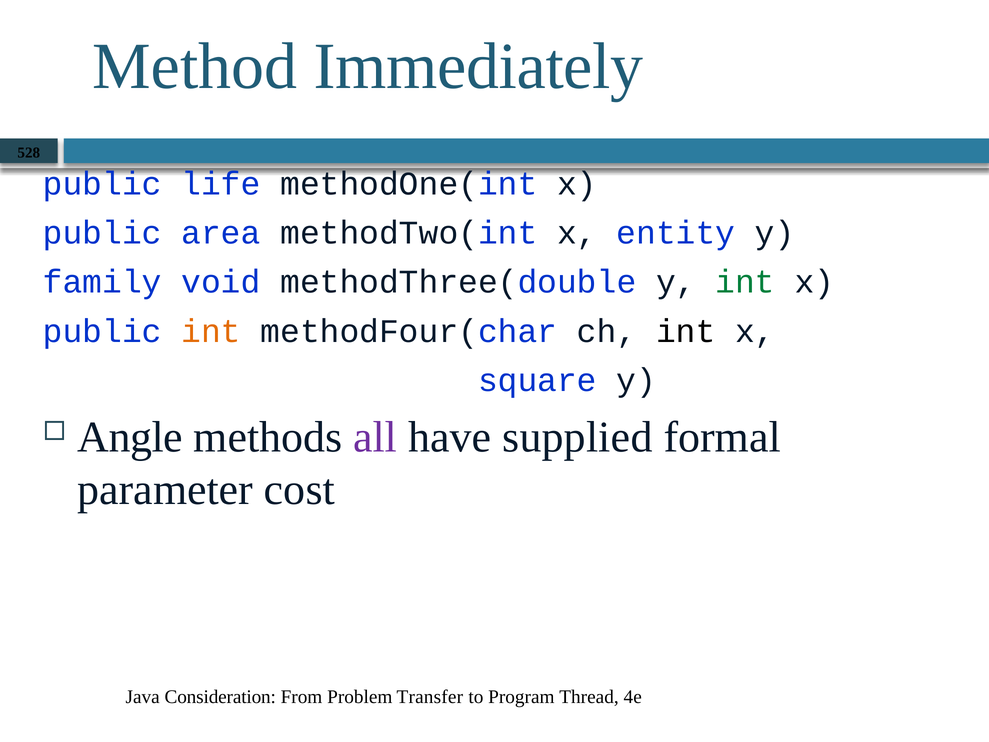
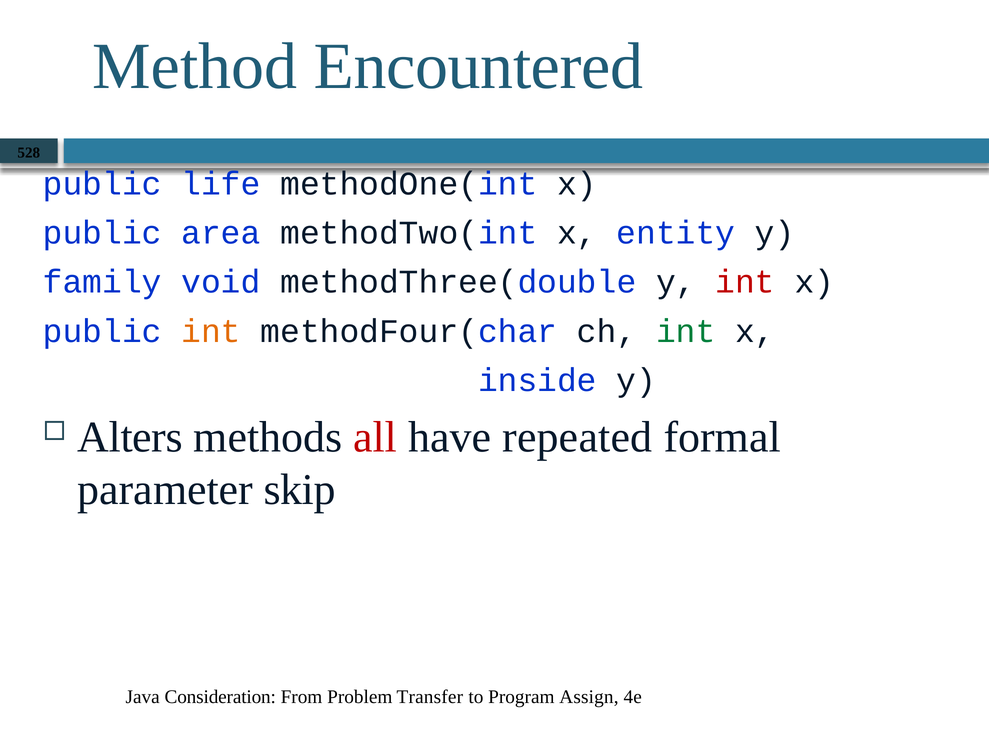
Immediately: Immediately -> Encountered
int at (745, 282) colour: green -> red
int at (686, 331) colour: black -> green
square: square -> inside
Angle: Angle -> Alters
all colour: purple -> red
supplied: supplied -> repeated
cost: cost -> skip
Thread: Thread -> Assign
